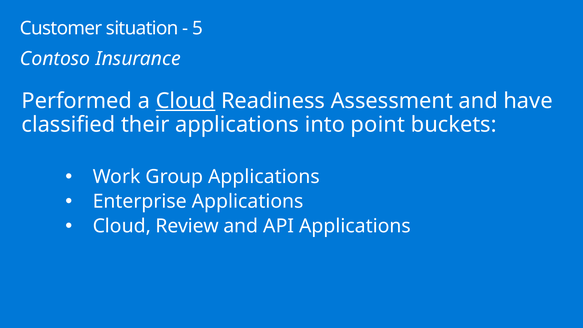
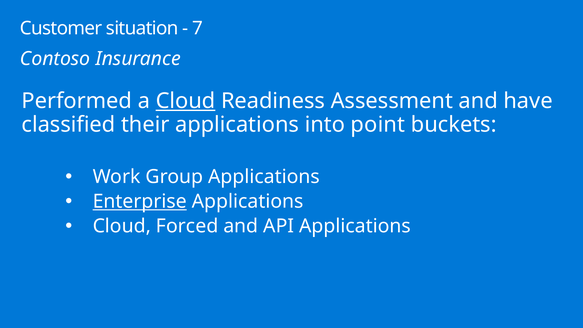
5: 5 -> 7
Enterprise underline: none -> present
Review: Review -> Forced
